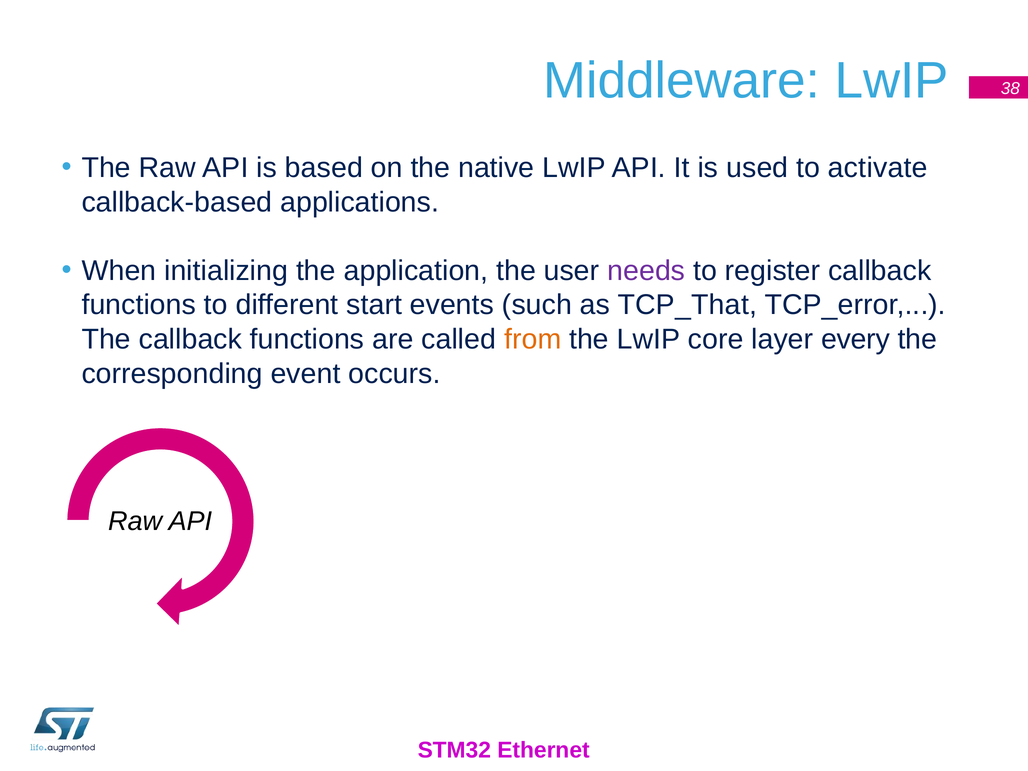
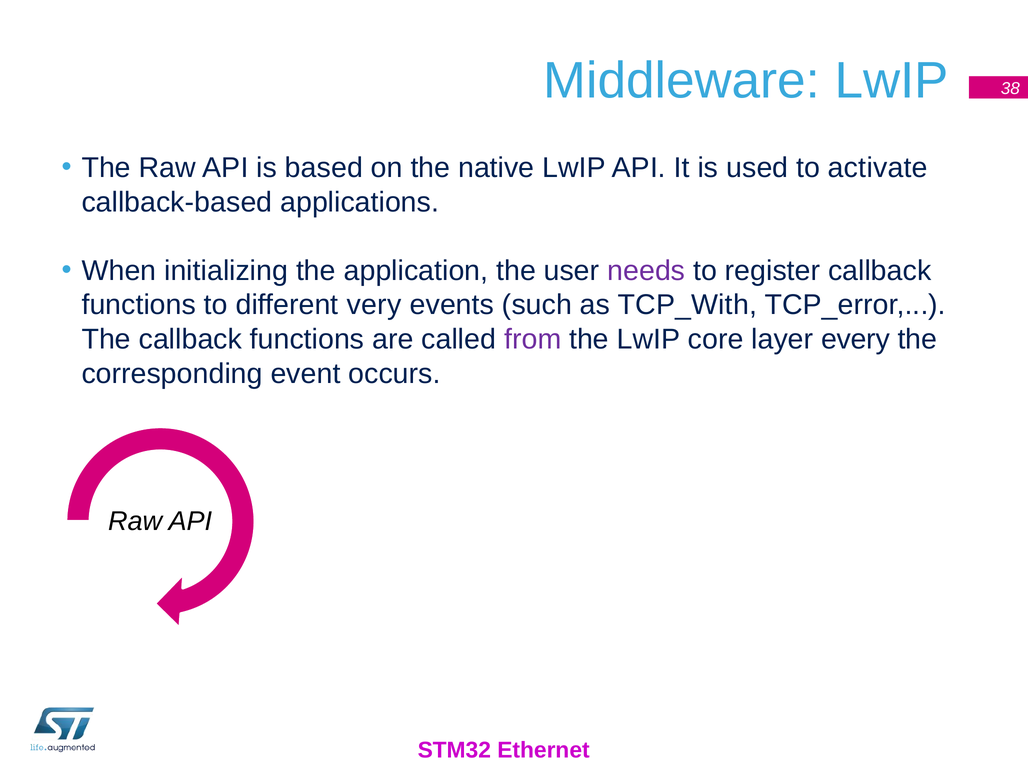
start: start -> very
TCP_That: TCP_That -> TCP_With
from colour: orange -> purple
